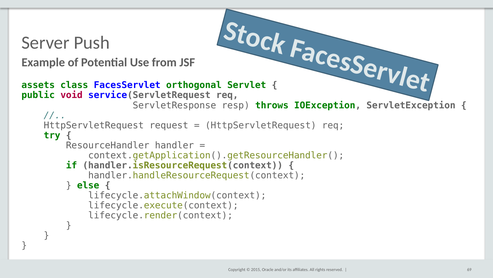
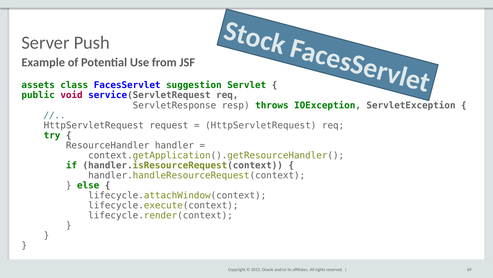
orthogonal: orthogonal -> suggestion
